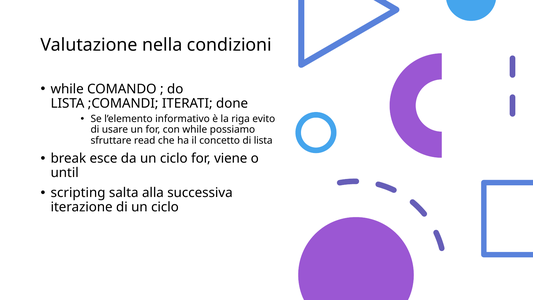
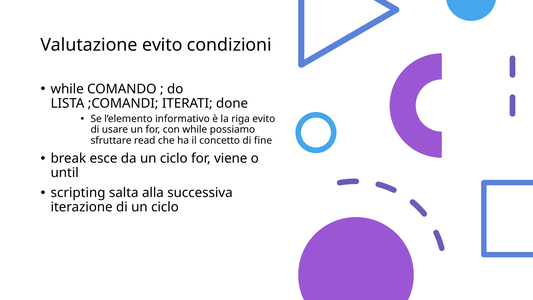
Valutazione nella: nella -> evito
di lista: lista -> fine
